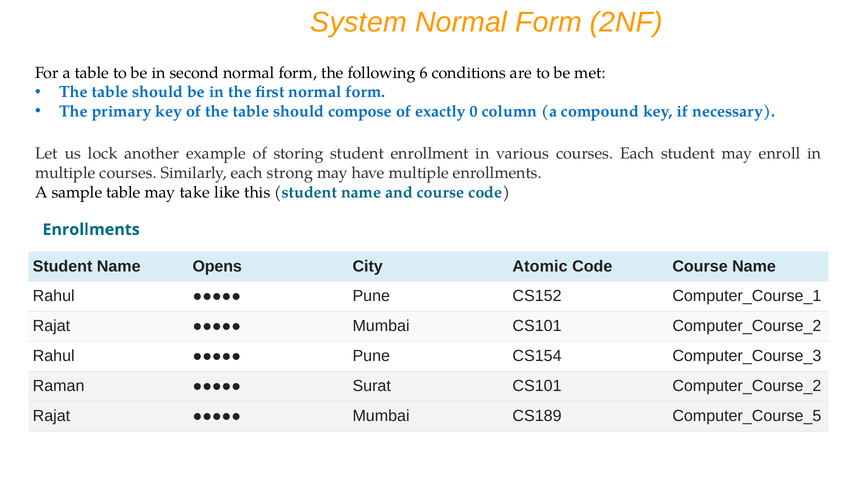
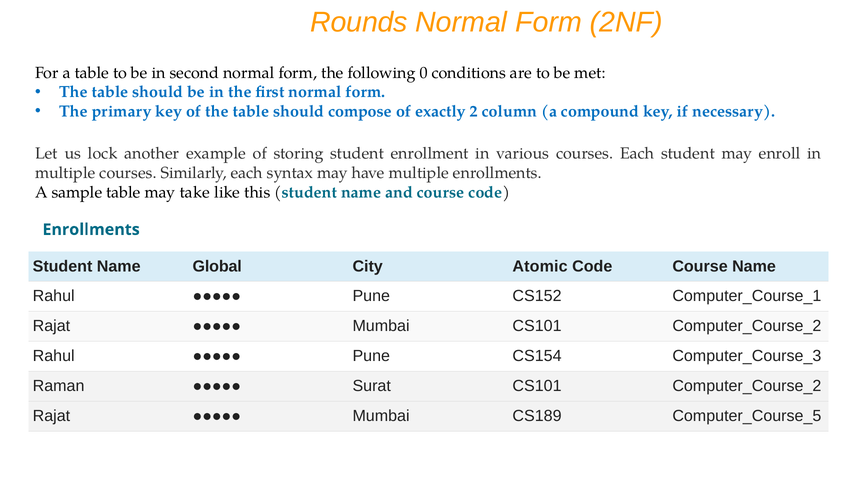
System: System -> Rounds
6: 6 -> 0
0: 0 -> 2
strong: strong -> syntax
Opens: Opens -> Global
